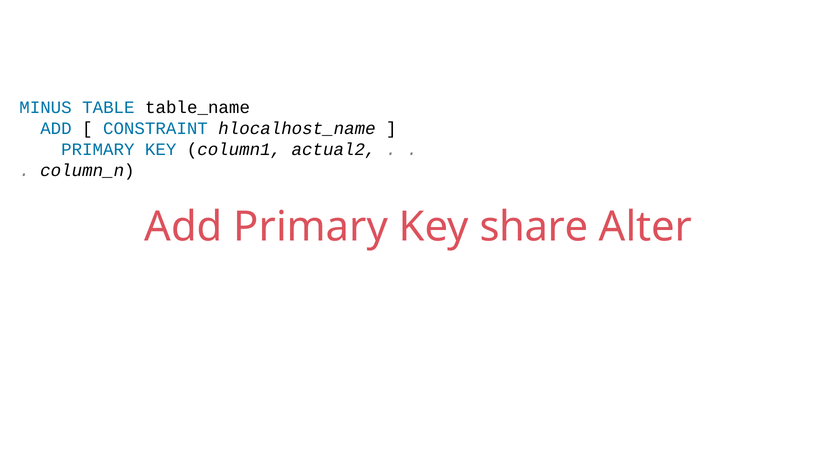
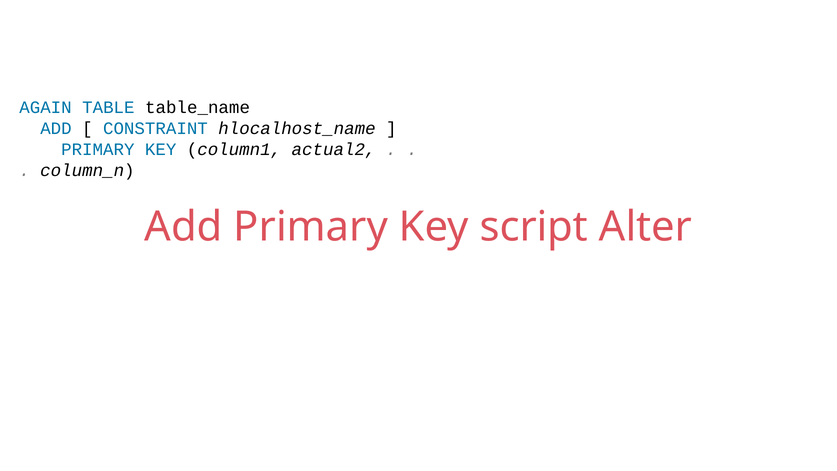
MINUS: MINUS -> AGAIN
share: share -> script
